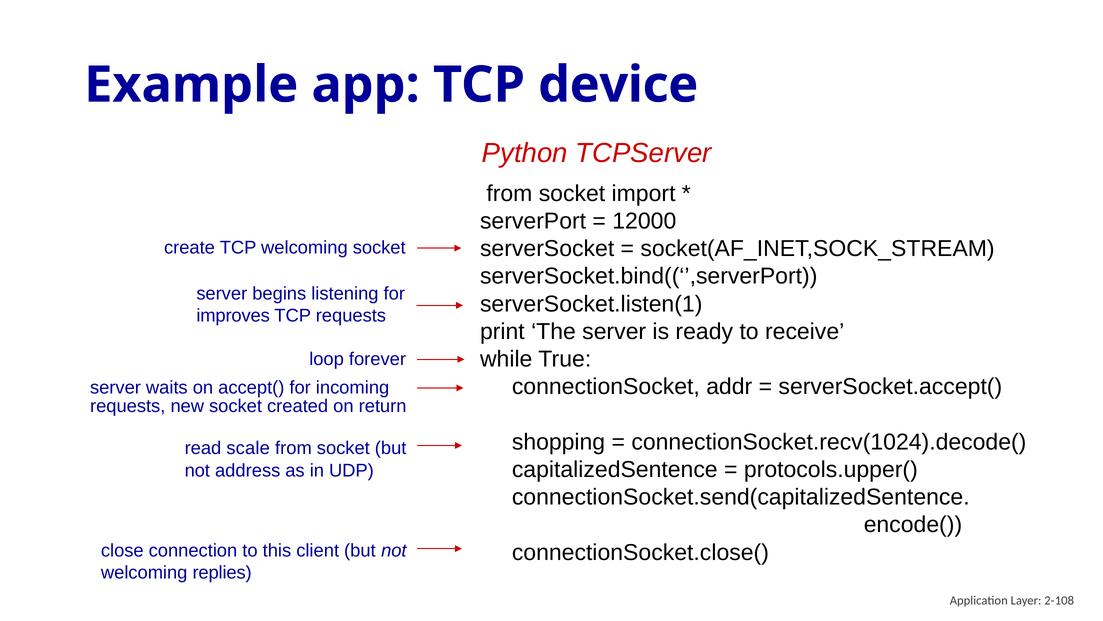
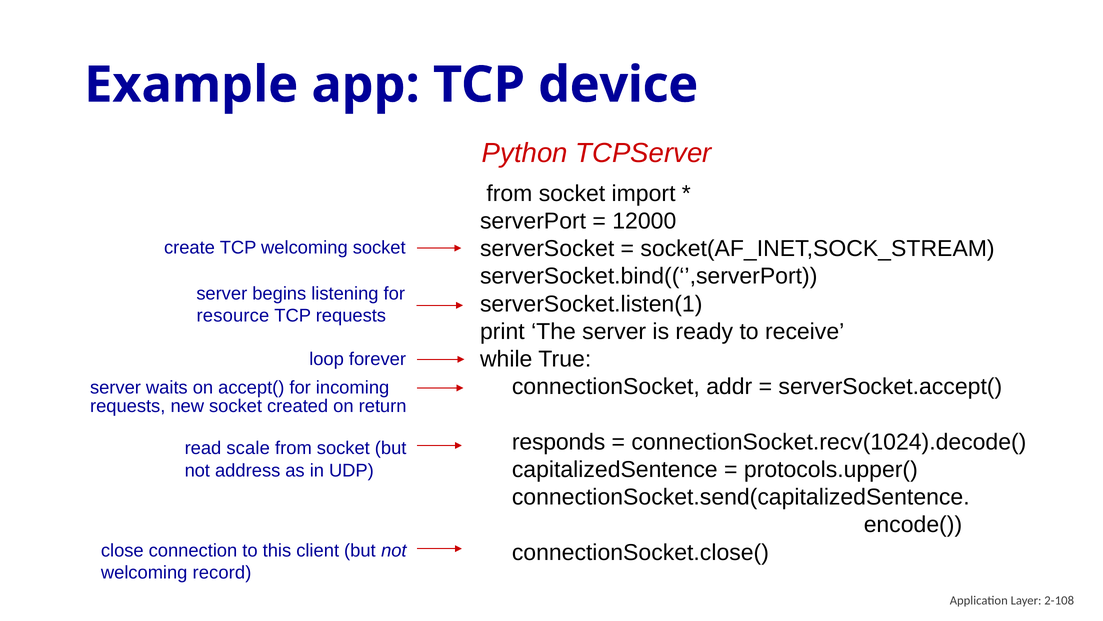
improves: improves -> resource
shopping: shopping -> responds
replies: replies -> record
